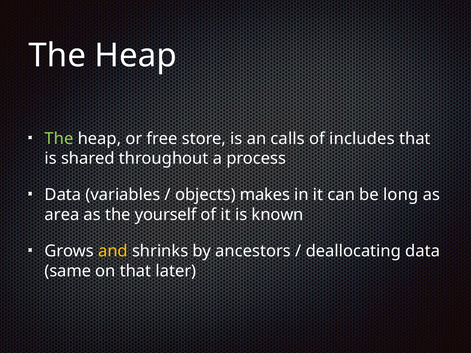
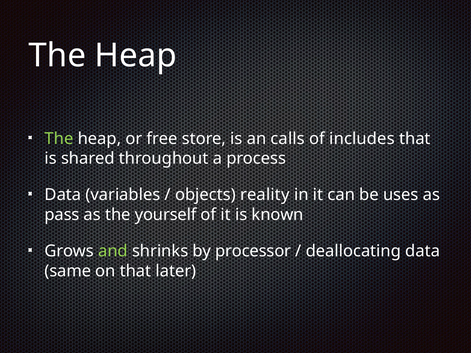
makes: makes -> reality
long: long -> uses
area: area -> pass
and colour: yellow -> light green
ancestors: ancestors -> processor
